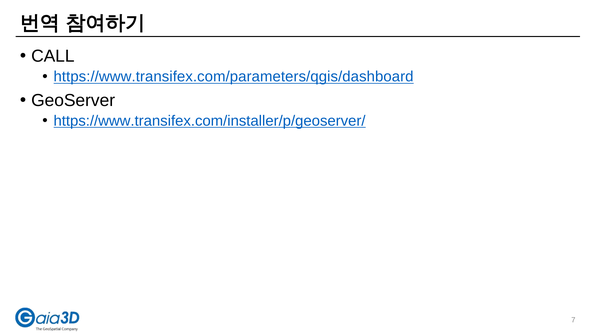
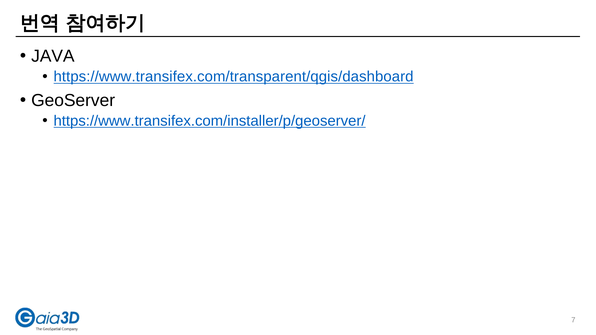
CALL: CALL -> JAVA
https://www.transifex.com/parameters/qgis/dashboard: https://www.transifex.com/parameters/qgis/dashboard -> https://www.transifex.com/transparent/qgis/dashboard
